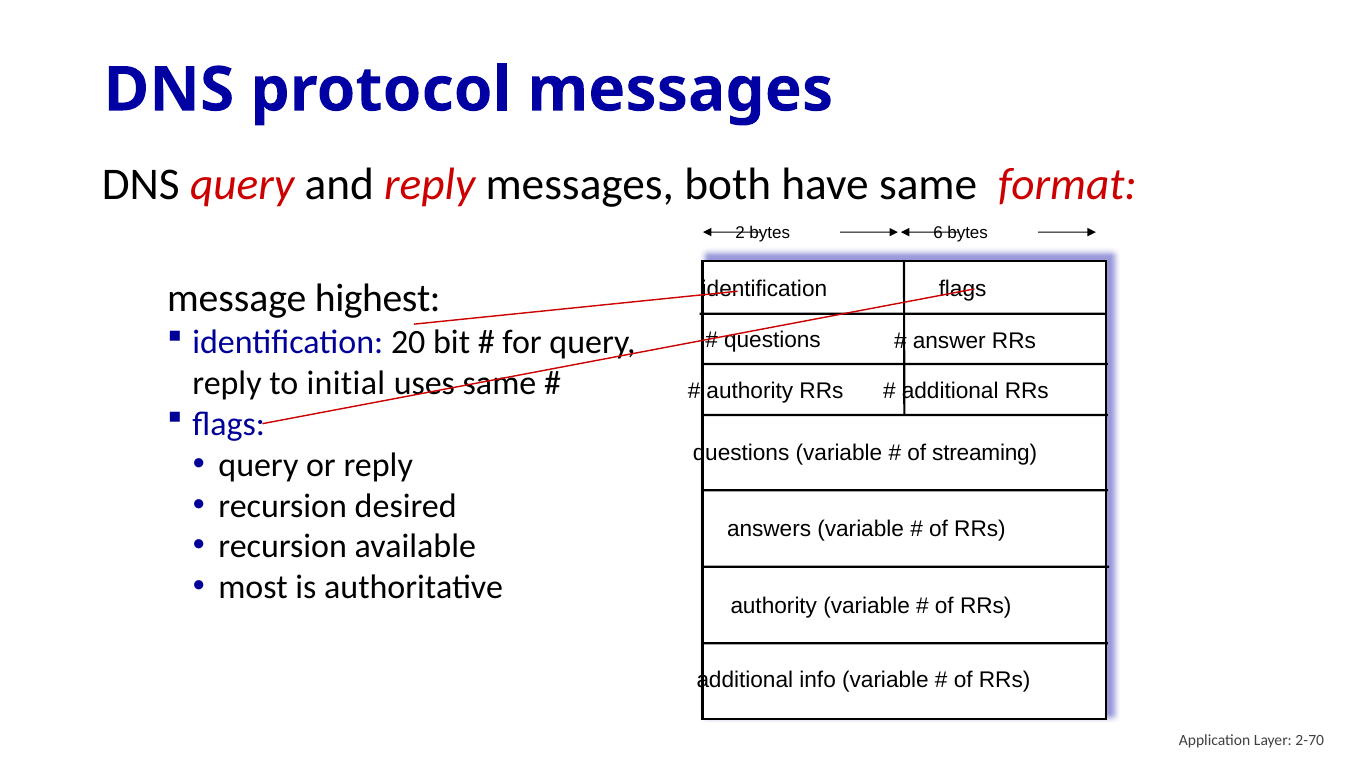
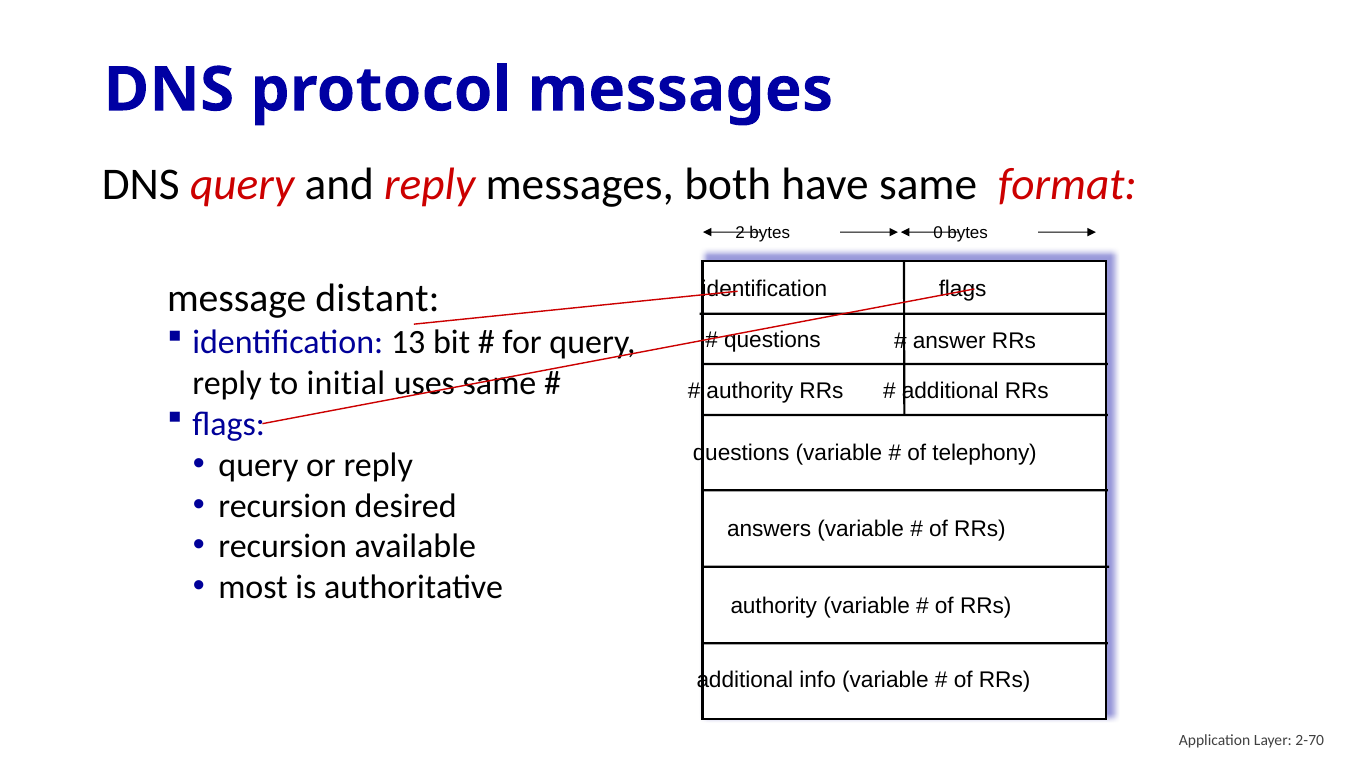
6: 6 -> 0
highest: highest -> distant
20: 20 -> 13
streaming: streaming -> telephony
